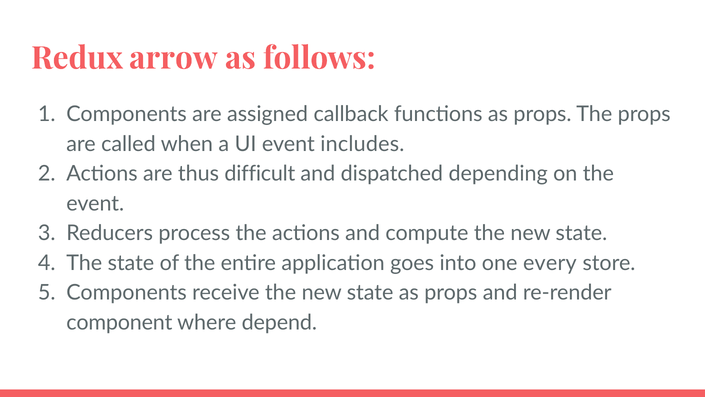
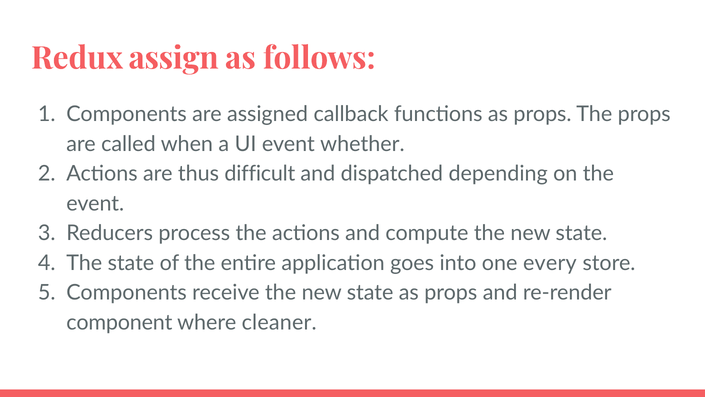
arrow: arrow -> assign
includes: includes -> whether
depend: depend -> cleaner
